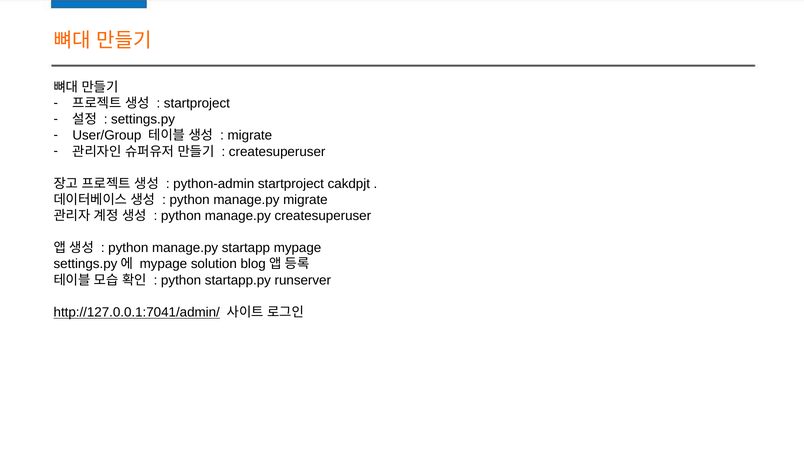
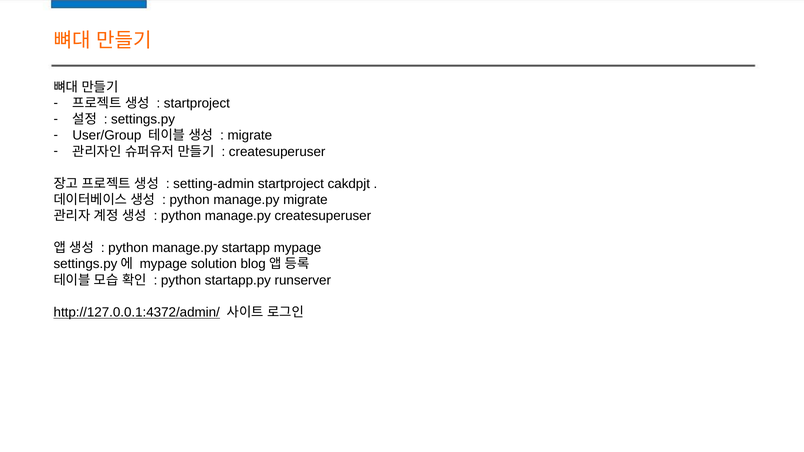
python-admin: python-admin -> setting-admin
http://127.0.0.1:7041/admin/: http://127.0.0.1:7041/admin/ -> http://127.0.0.1:4372/admin/
